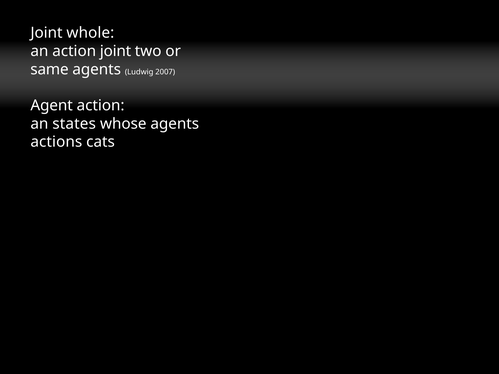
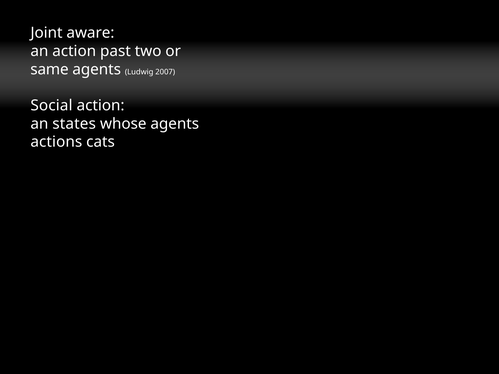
whole: whole -> aware
action joint: joint -> past
Agent: Agent -> Social
